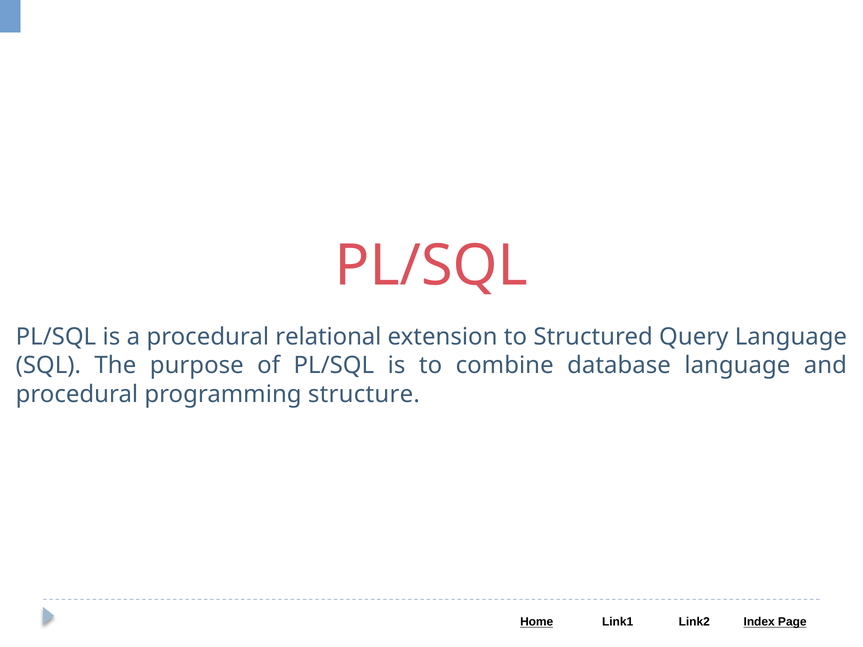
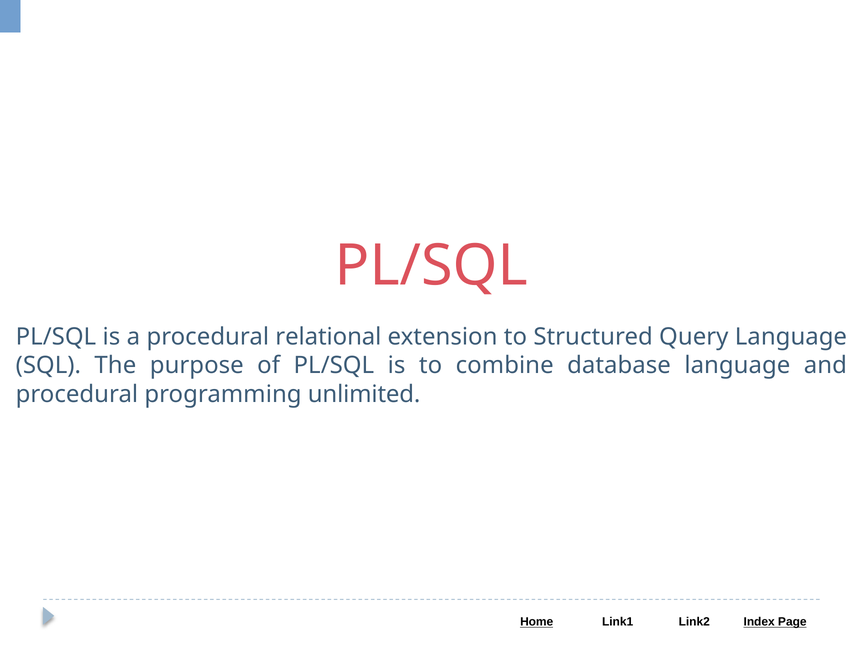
structure: structure -> unlimited
